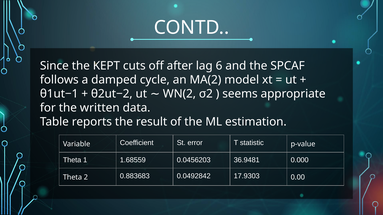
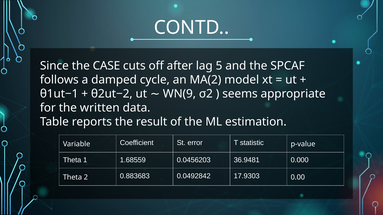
KEPT: KEPT -> CASE
6: 6 -> 5
WN(2: WN(2 -> WN(9
